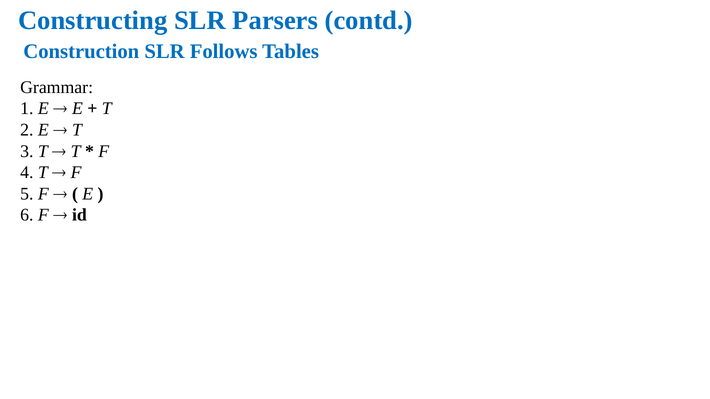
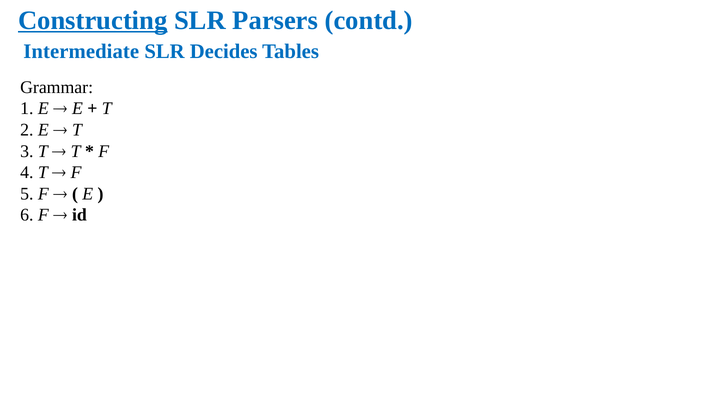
Constructing underline: none -> present
Construction: Construction -> Intermediate
Follows: Follows -> Decides
